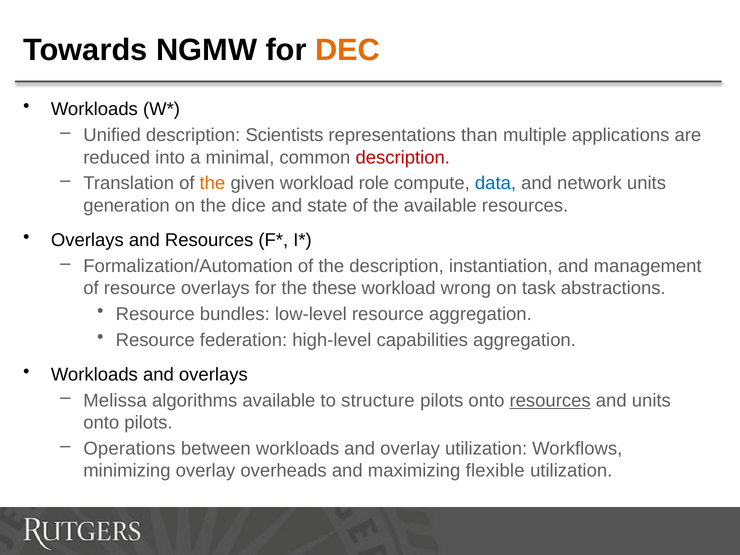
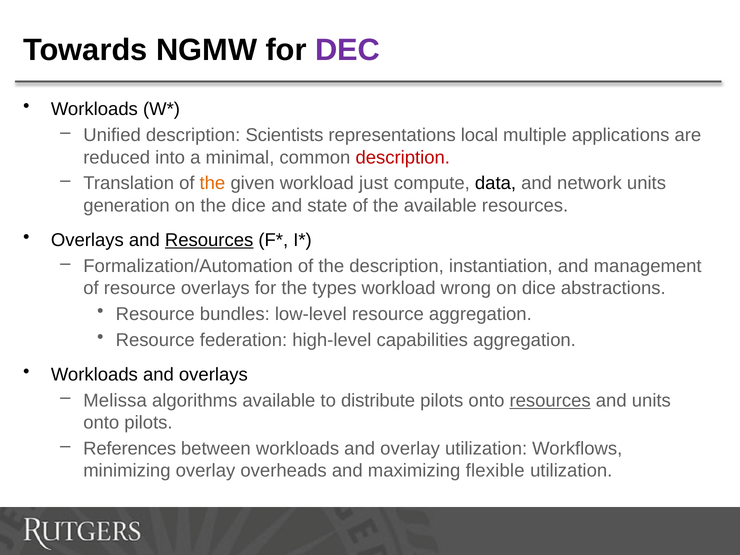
DEC colour: orange -> purple
than: than -> local
role: role -> just
data colour: blue -> black
Resources at (209, 240) underline: none -> present
these: these -> types
on task: task -> dice
structure: structure -> distribute
Operations: Operations -> References
